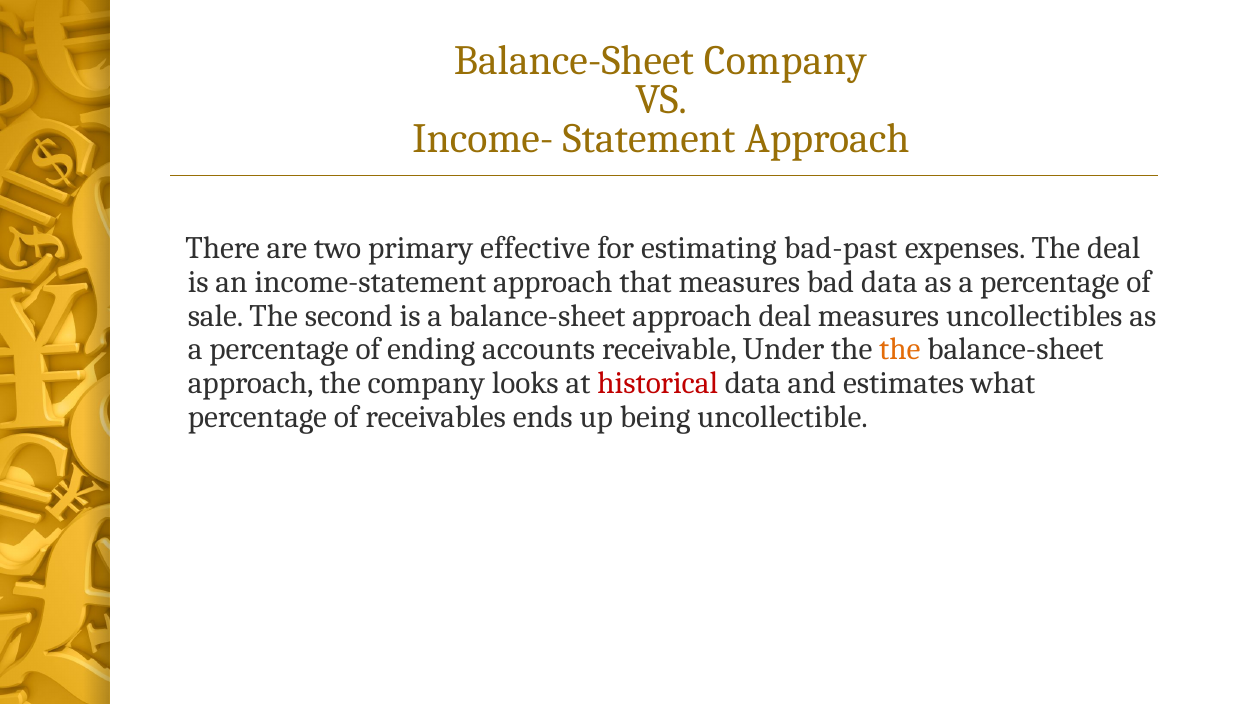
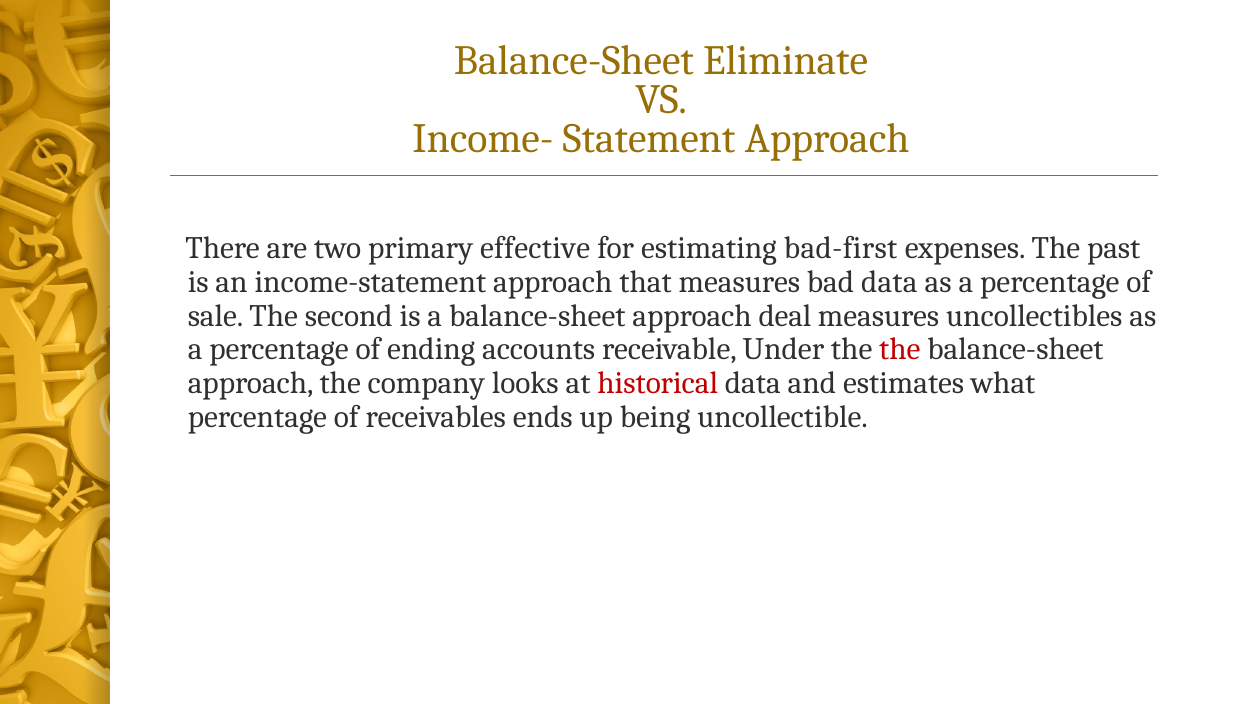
Balance-Sheet Company: Company -> Eliminate
bad-past: bad-past -> bad-first
The deal: deal -> past
the at (900, 350) colour: orange -> red
